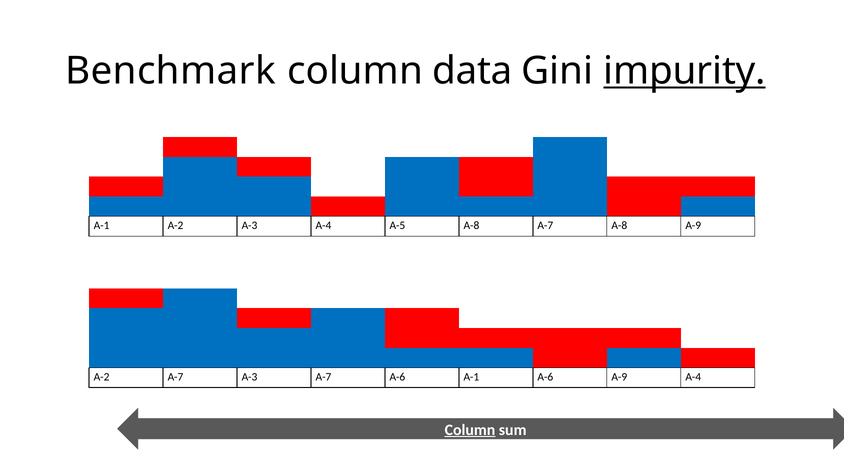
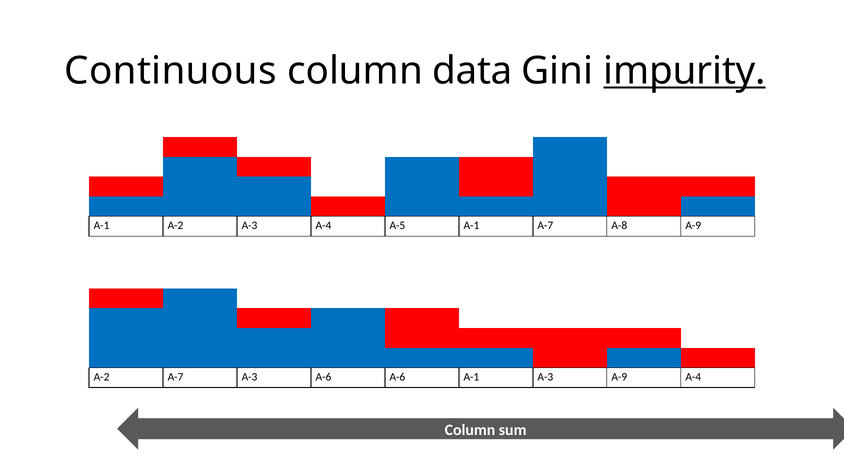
Benchmark: Benchmark -> Continuous
A-5 A-8: A-8 -> A-1
A-3 A-7: A-7 -> A-6
A-1 A-6: A-6 -> A-3
Column at (470, 430) underline: present -> none
